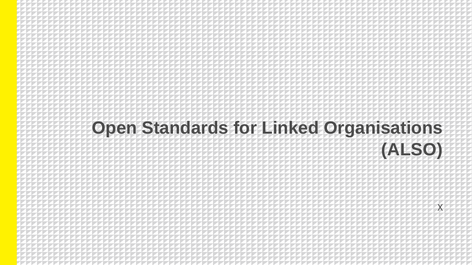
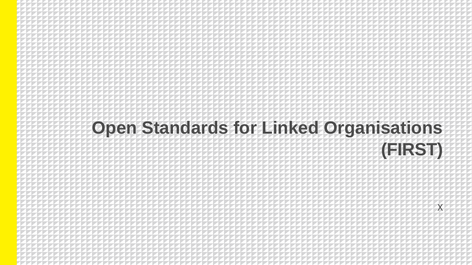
ALSO: ALSO -> FIRST
